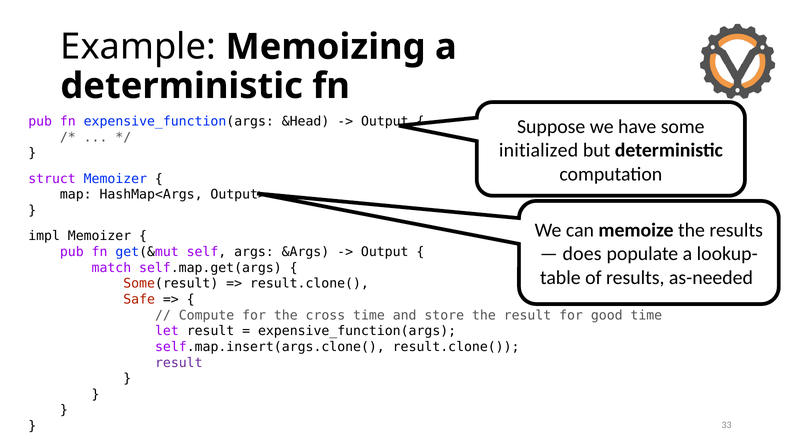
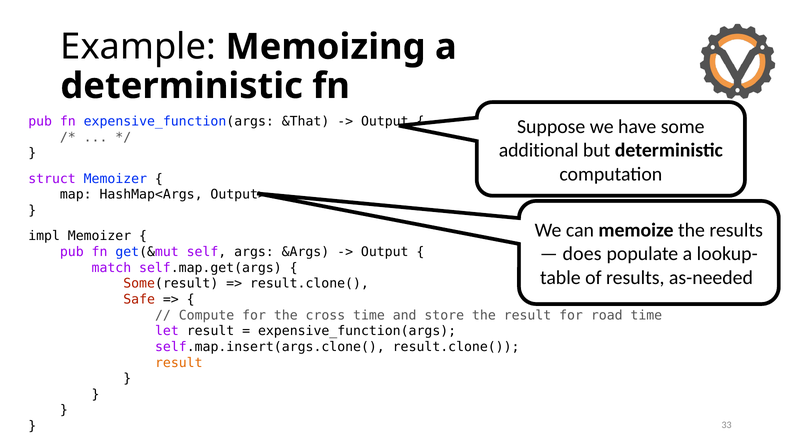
&Head: &Head -> &That
initialized: initialized -> additional
good: good -> road
result at (179, 363) colour: purple -> orange
